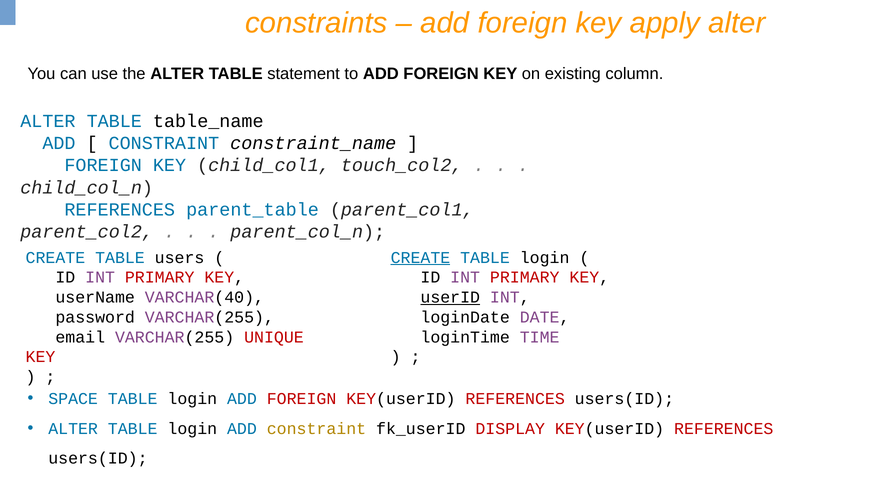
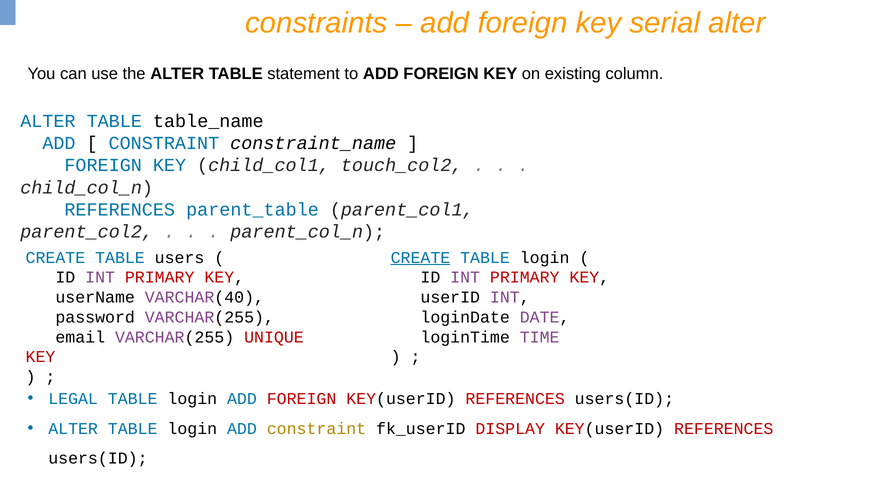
apply: apply -> serial
userID underline: present -> none
SPACE: SPACE -> LEGAL
